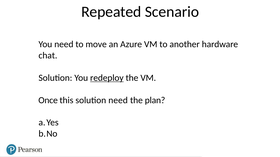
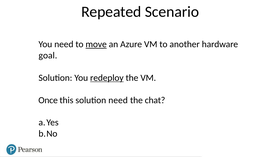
move underline: none -> present
chat: chat -> goal
plan: plan -> chat
